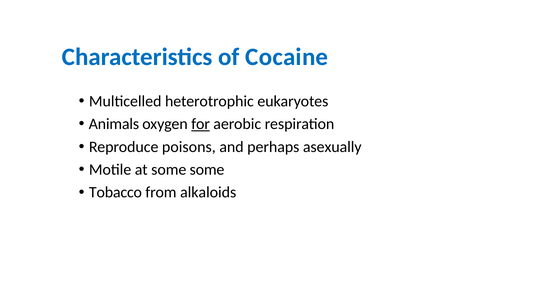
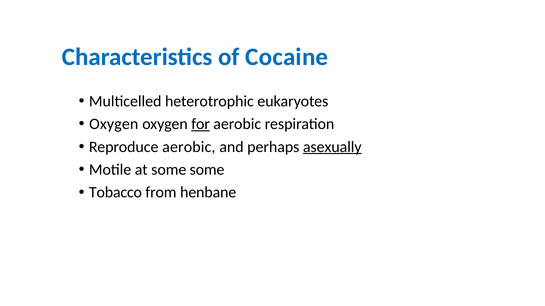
Animals at (114, 124): Animals -> Oxygen
Reproduce poisons: poisons -> aerobic
asexually underline: none -> present
alkaloids: alkaloids -> henbane
